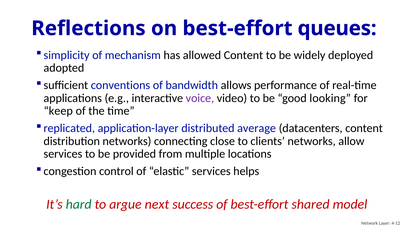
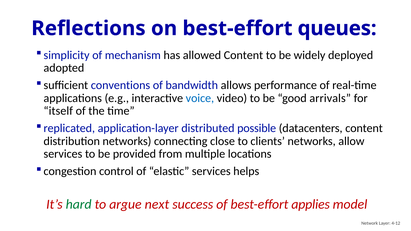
voice colour: purple -> blue
looking: looking -> arrivals
keep: keep -> itself
average: average -> possible
shared: shared -> applies
